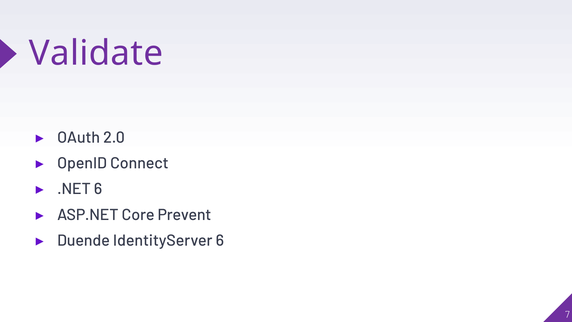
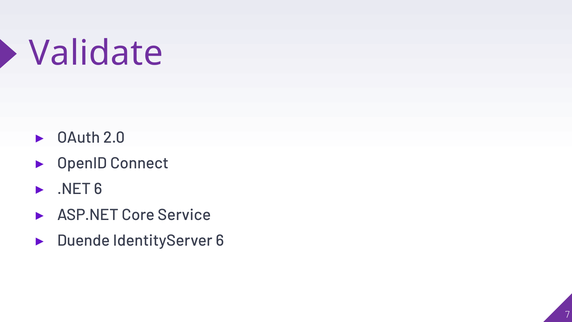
Prevent: Prevent -> Service
